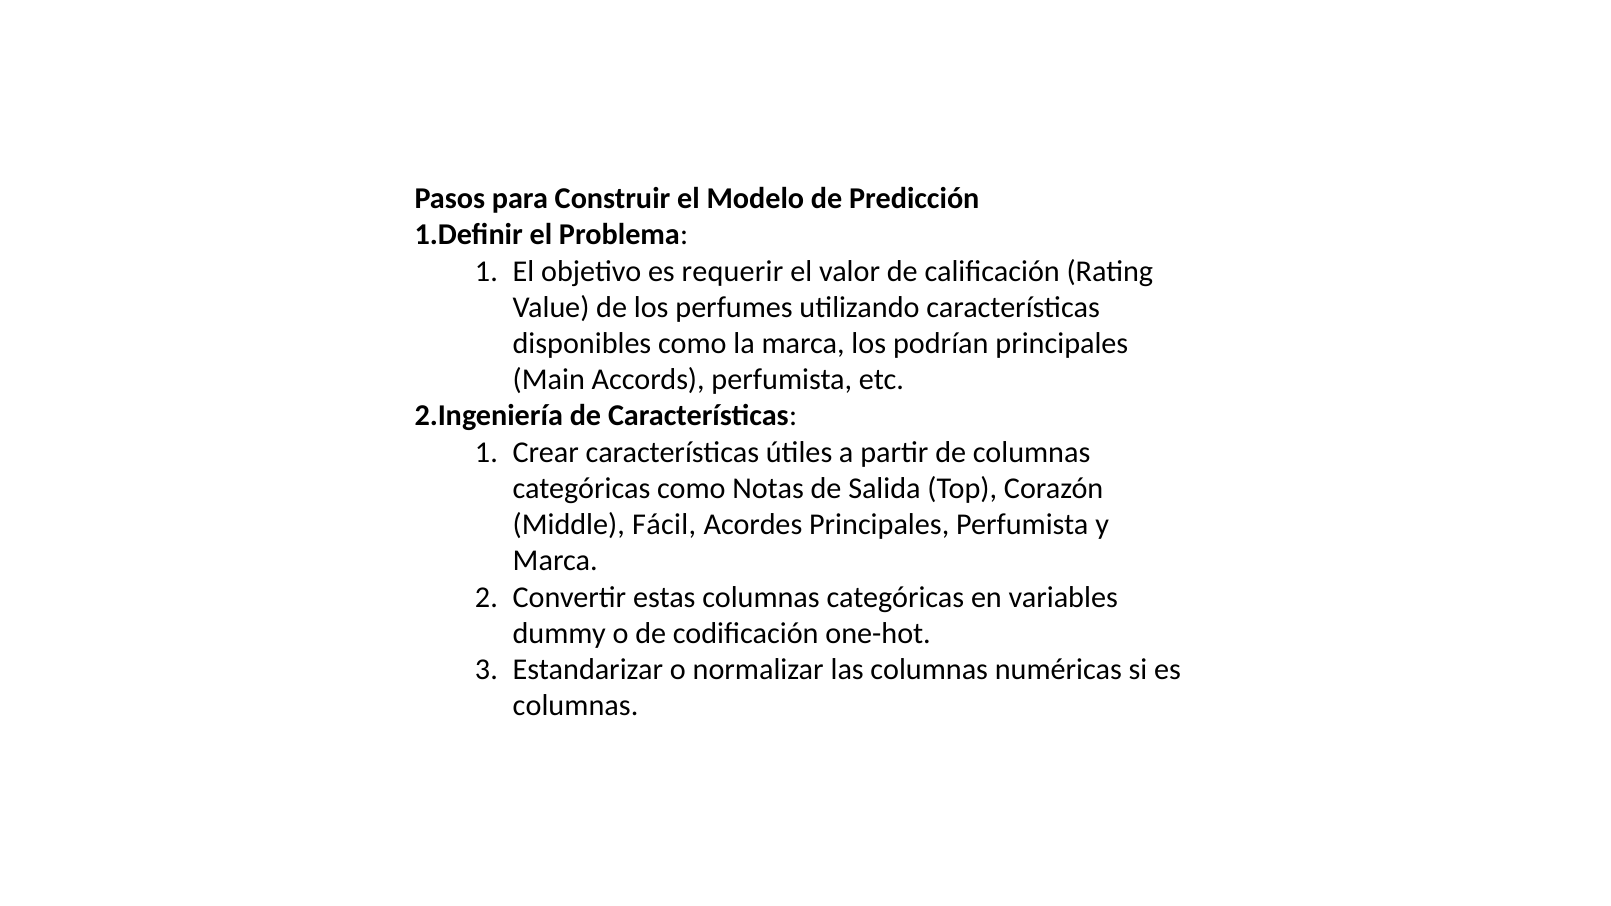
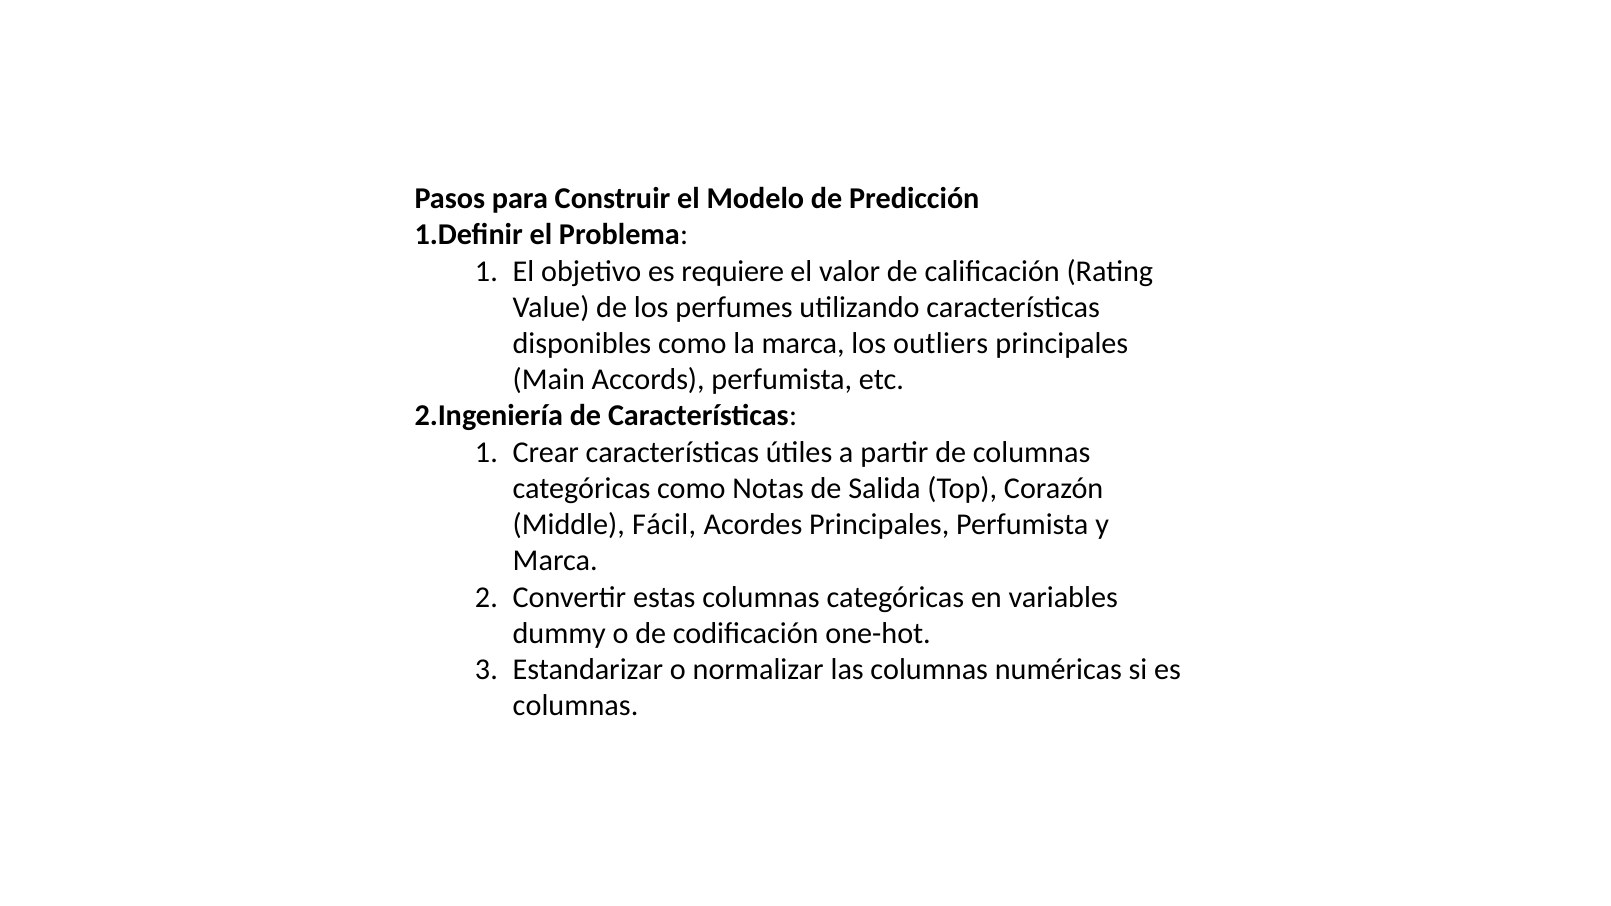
requerir: requerir -> requiere
podrían: podrían -> outliers
